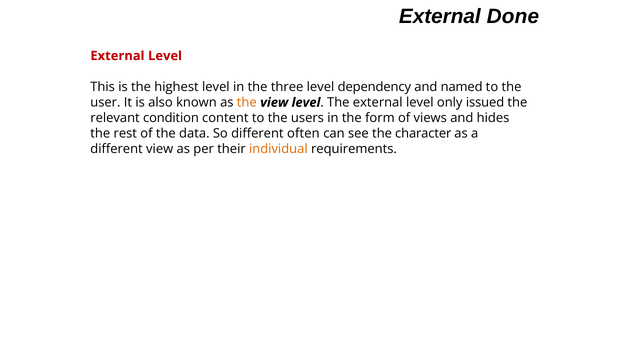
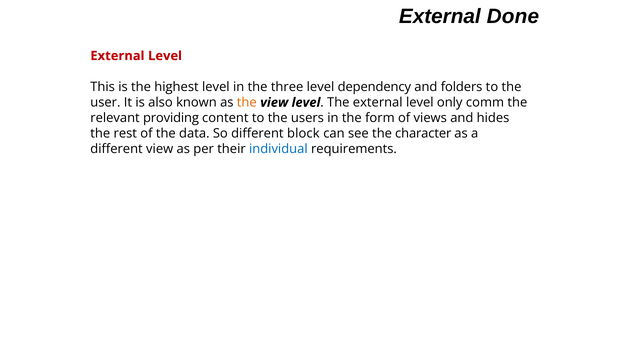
named: named -> folders
issued: issued -> comm
condition: condition -> providing
often: often -> block
individual colour: orange -> blue
